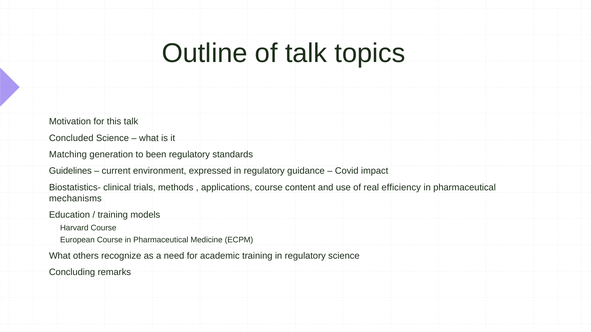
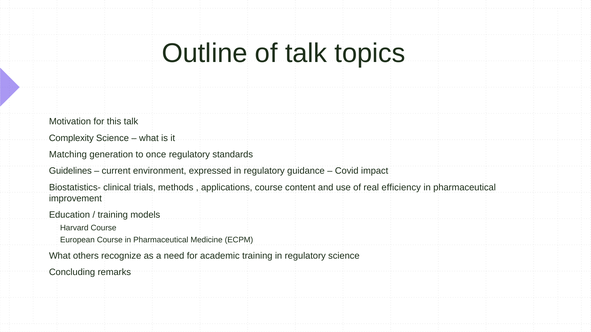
Concluded: Concluded -> Complexity
been: been -> once
mechanisms: mechanisms -> improvement
